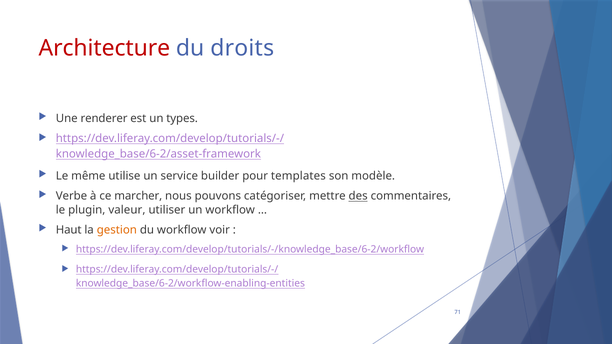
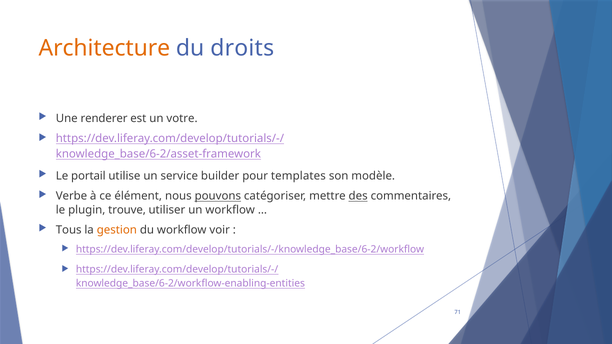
Architecture colour: red -> orange
types: types -> votre
même: même -> portail
marcher: marcher -> élément
pouvons underline: none -> present
valeur: valeur -> trouve
Haut: Haut -> Tous
